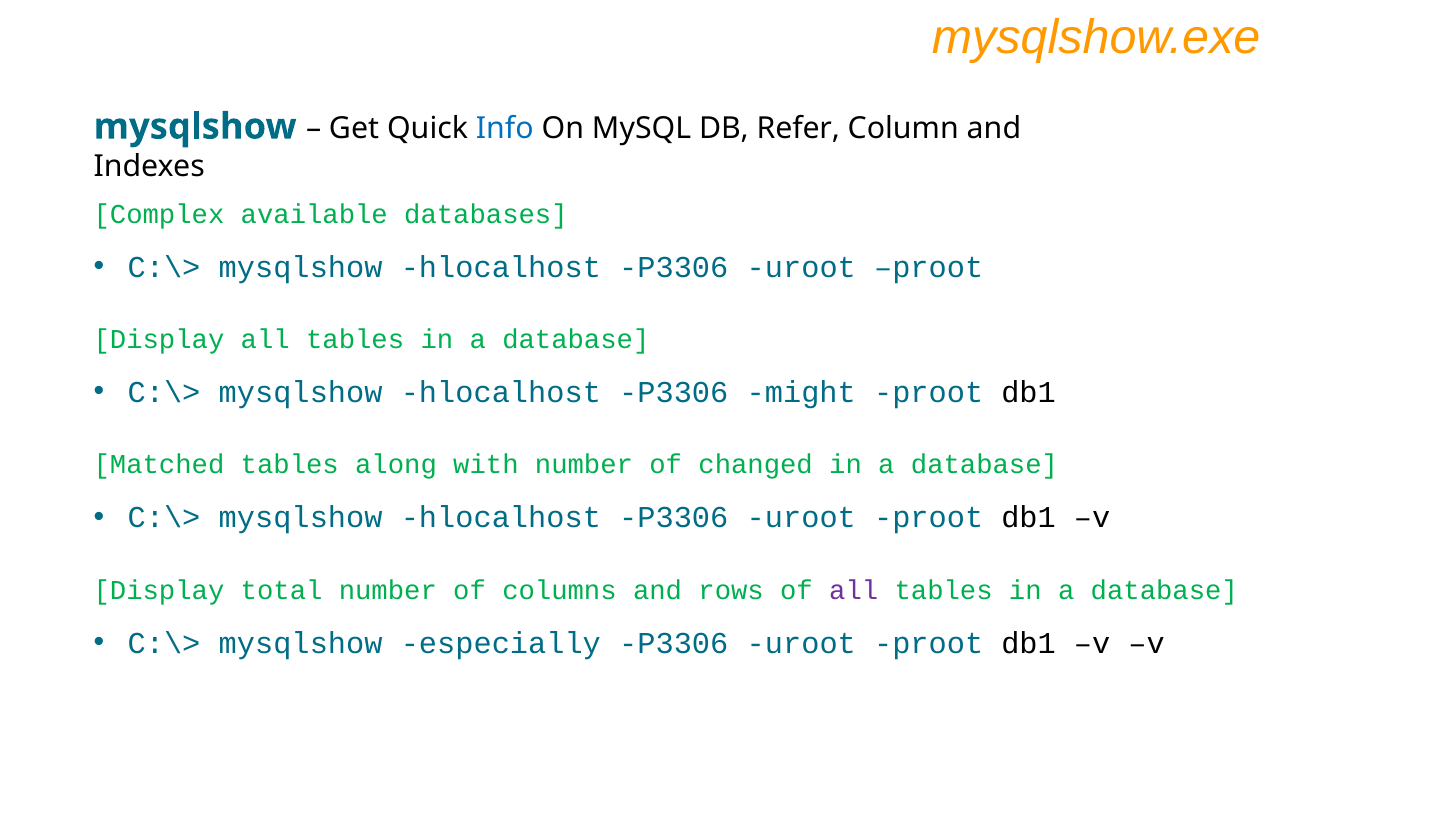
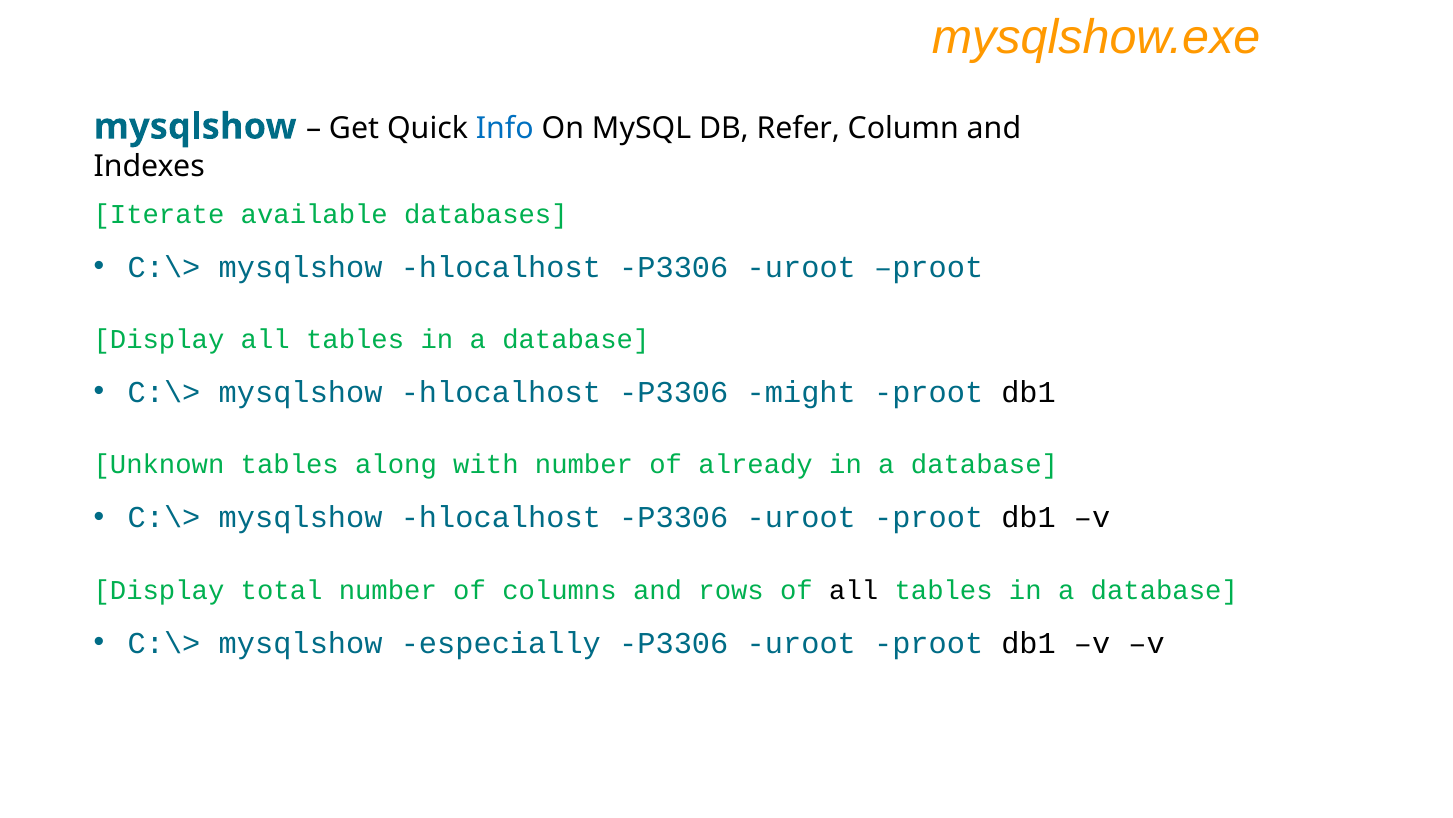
Complex: Complex -> Iterate
Matched: Matched -> Unknown
changed: changed -> already
all at (854, 590) colour: purple -> black
